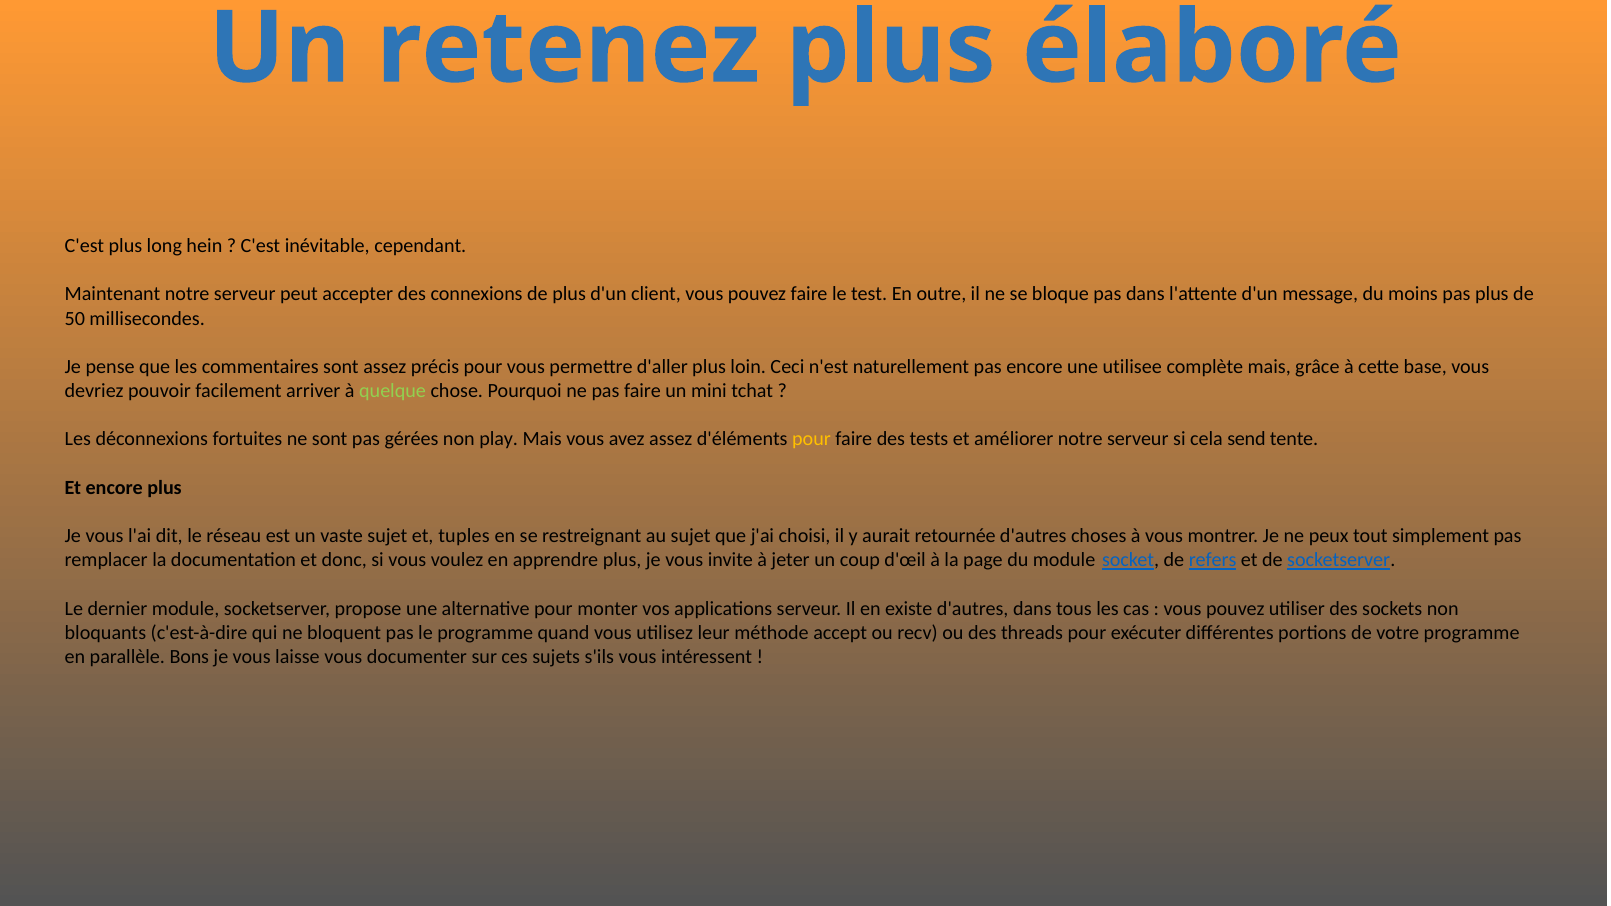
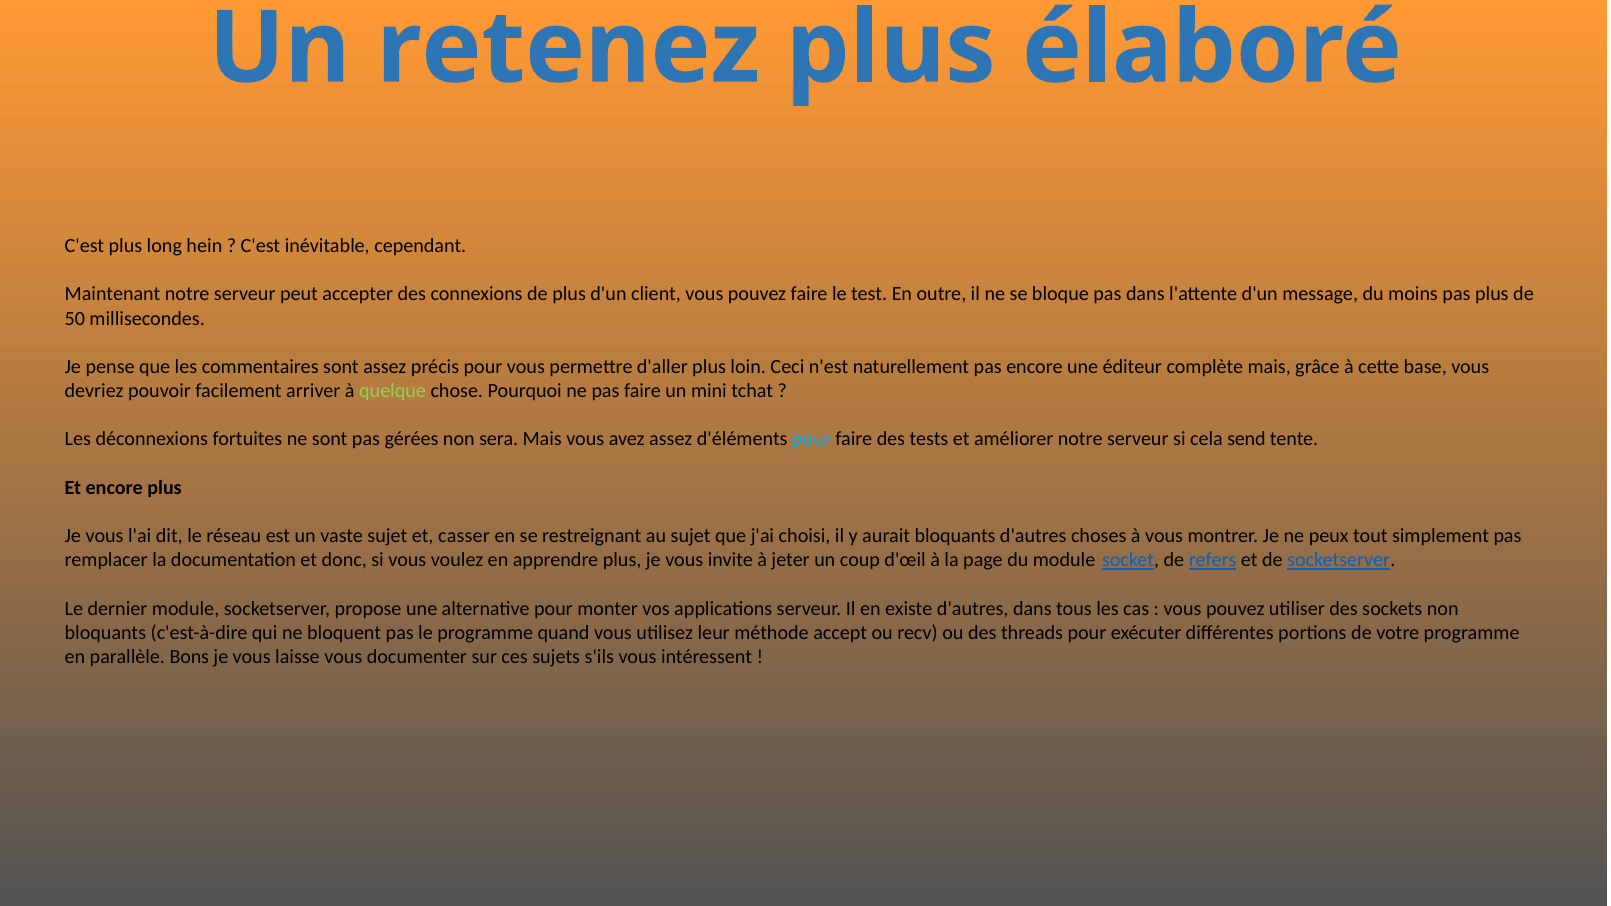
utilisee: utilisee -> éditeur
play: play -> sera
pour at (812, 439) colour: yellow -> light blue
tuples: tuples -> casser
aurait retournée: retournée -> bloquants
